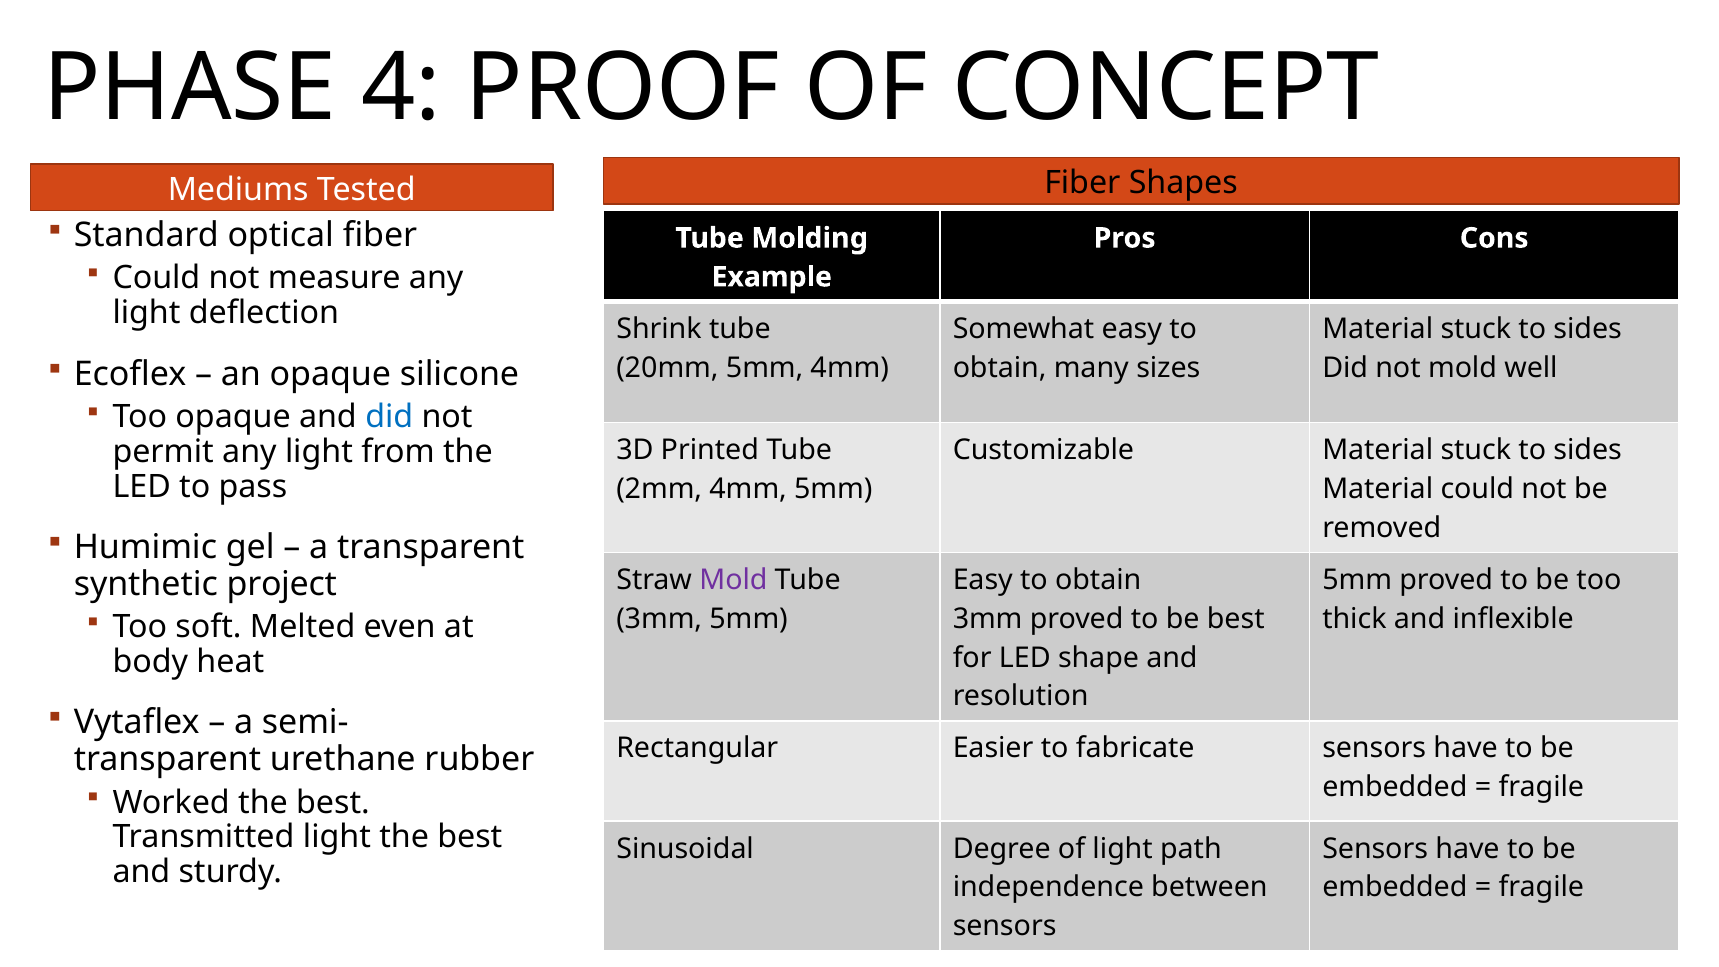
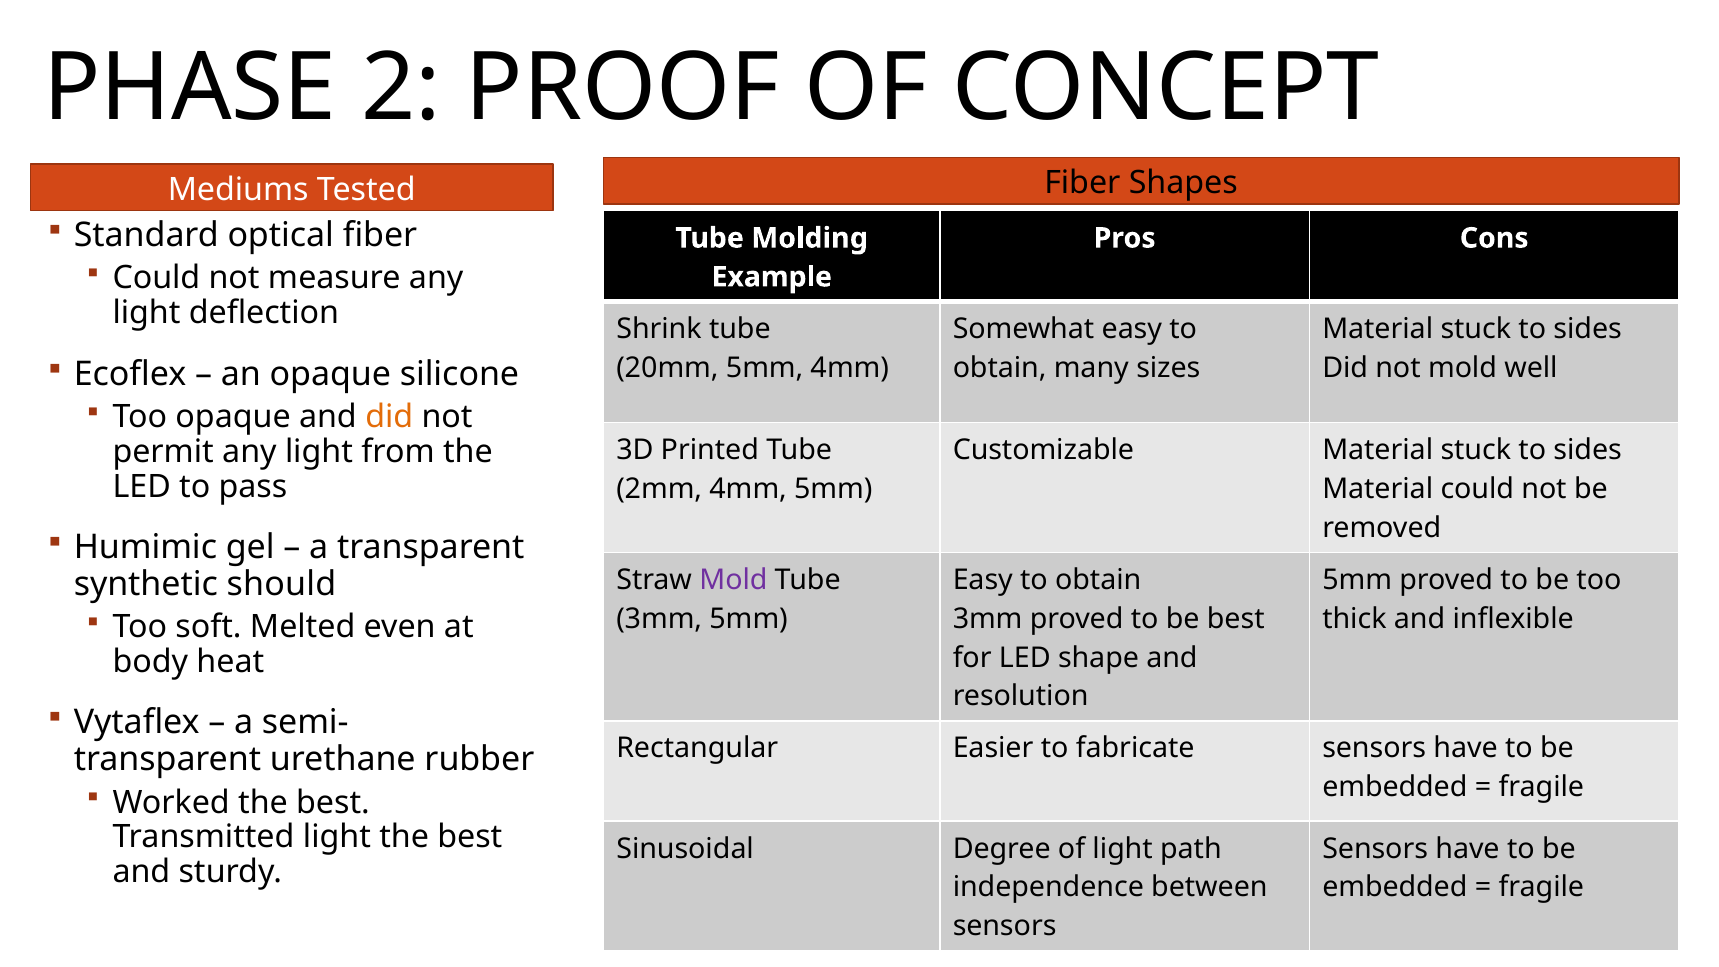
4: 4 -> 2
did at (389, 417) colour: blue -> orange
project: project -> should
